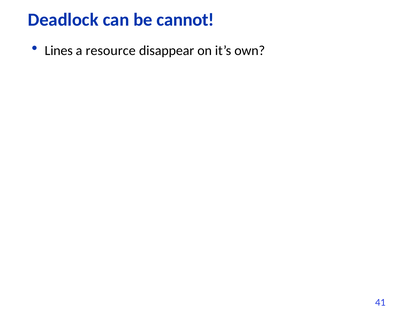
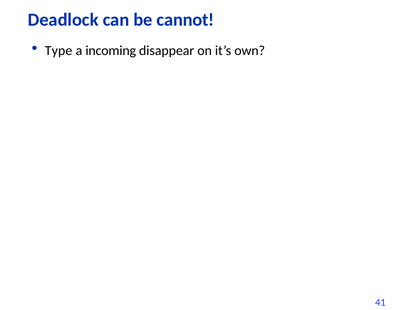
Lines: Lines -> Type
resource: resource -> incoming
